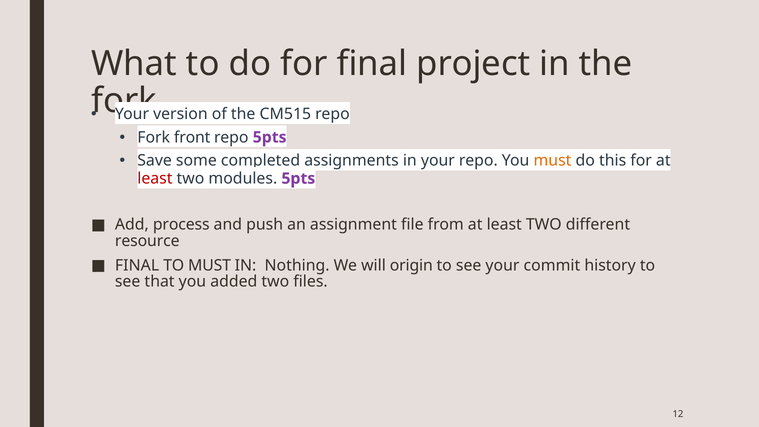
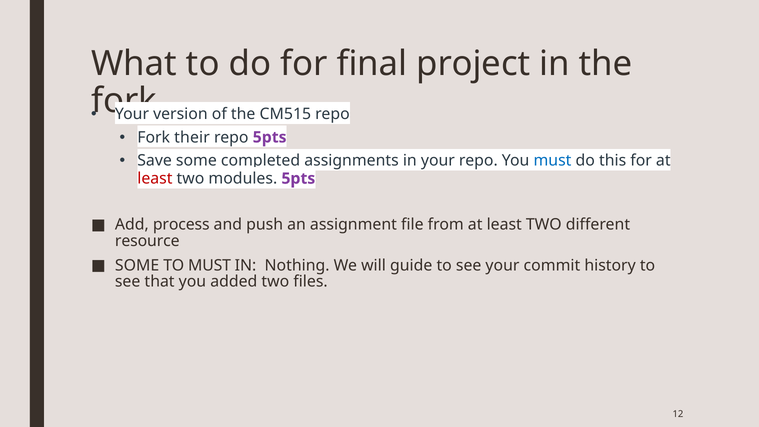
front: front -> their
must at (552, 161) colour: orange -> blue
FINAL at (137, 265): FINAL -> SOME
origin: origin -> guide
